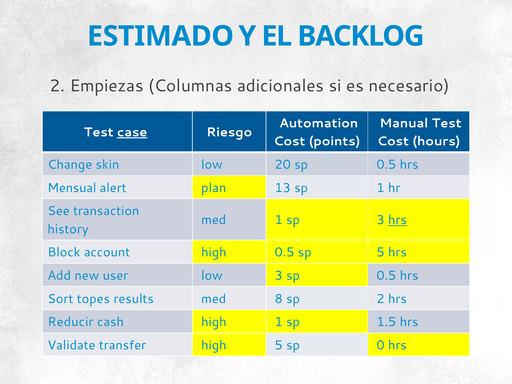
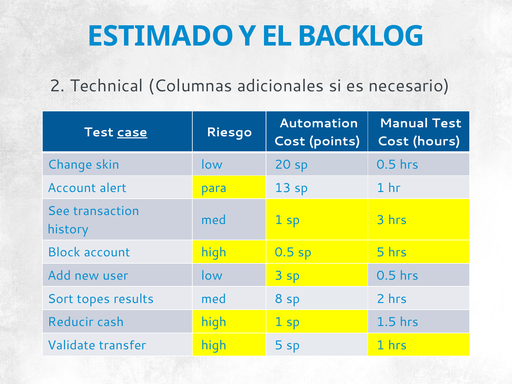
Empiezas: Empiezas -> Technical
Mensual at (72, 188): Mensual -> Account
plan: plan -> para
hrs at (397, 220) underline: present -> none
5 sp 0: 0 -> 1
